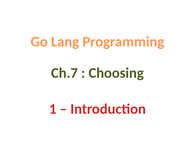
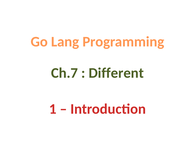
Choosing: Choosing -> Different
